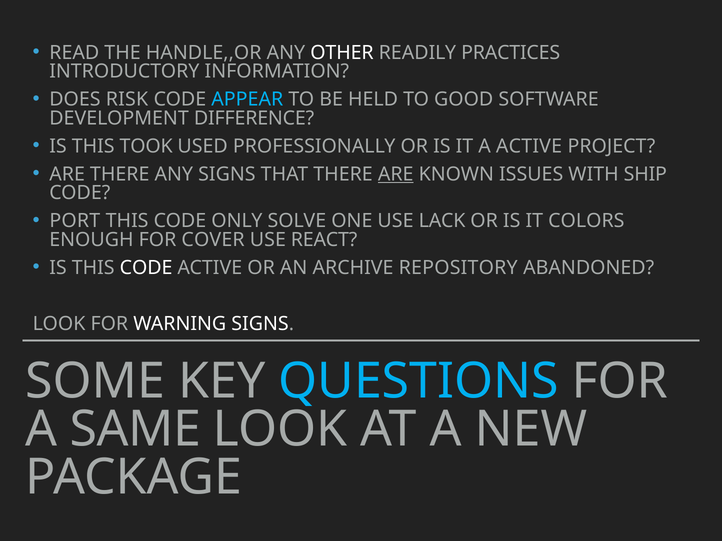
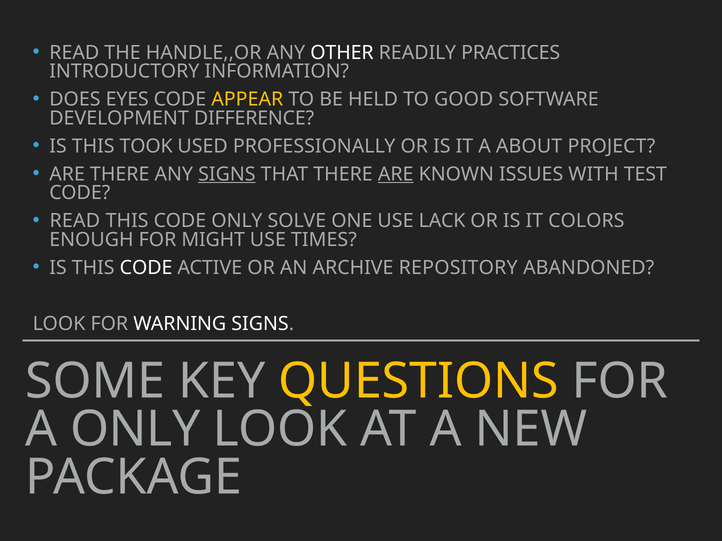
RISK: RISK -> EYES
APPEAR colour: light blue -> yellow
A ACTIVE: ACTIVE -> ABOUT
SIGNS at (227, 174) underline: none -> present
SHIP: SHIP -> TEST
PORT at (75, 221): PORT -> READ
COVER: COVER -> MIGHT
REACT: REACT -> TIMES
QUESTIONS colour: light blue -> yellow
A SAME: SAME -> ONLY
